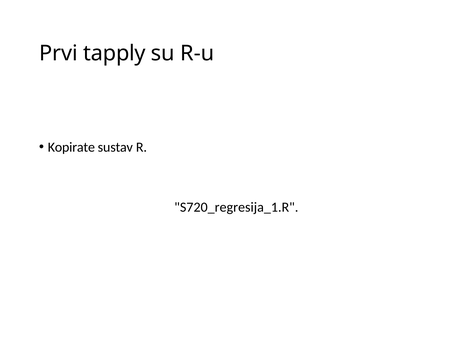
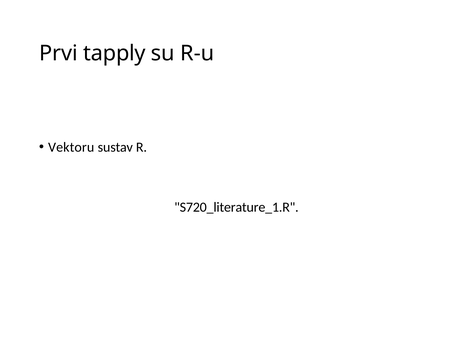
Kopirate: Kopirate -> Vektoru
S720_regresija_1.R: S720_regresija_1.R -> S720_literature_1.R
